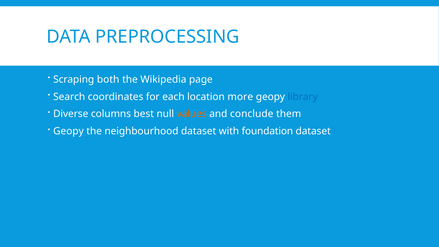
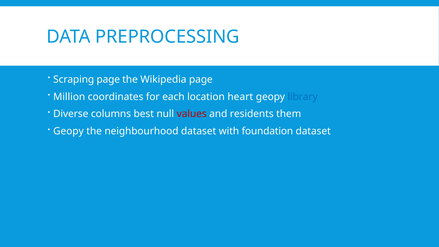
Scraping both: both -> page
Search: Search -> Million
more: more -> heart
values colour: orange -> red
conclude: conclude -> residents
